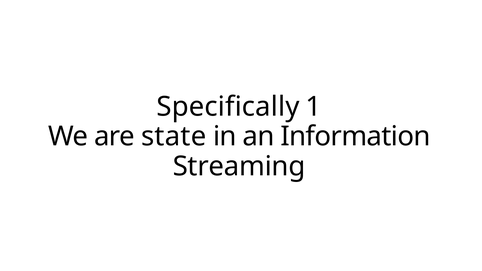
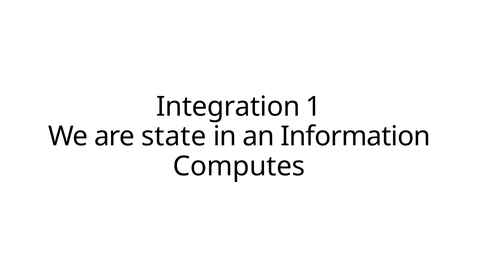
Specifically: Specifically -> Integration
Streaming: Streaming -> Computes
